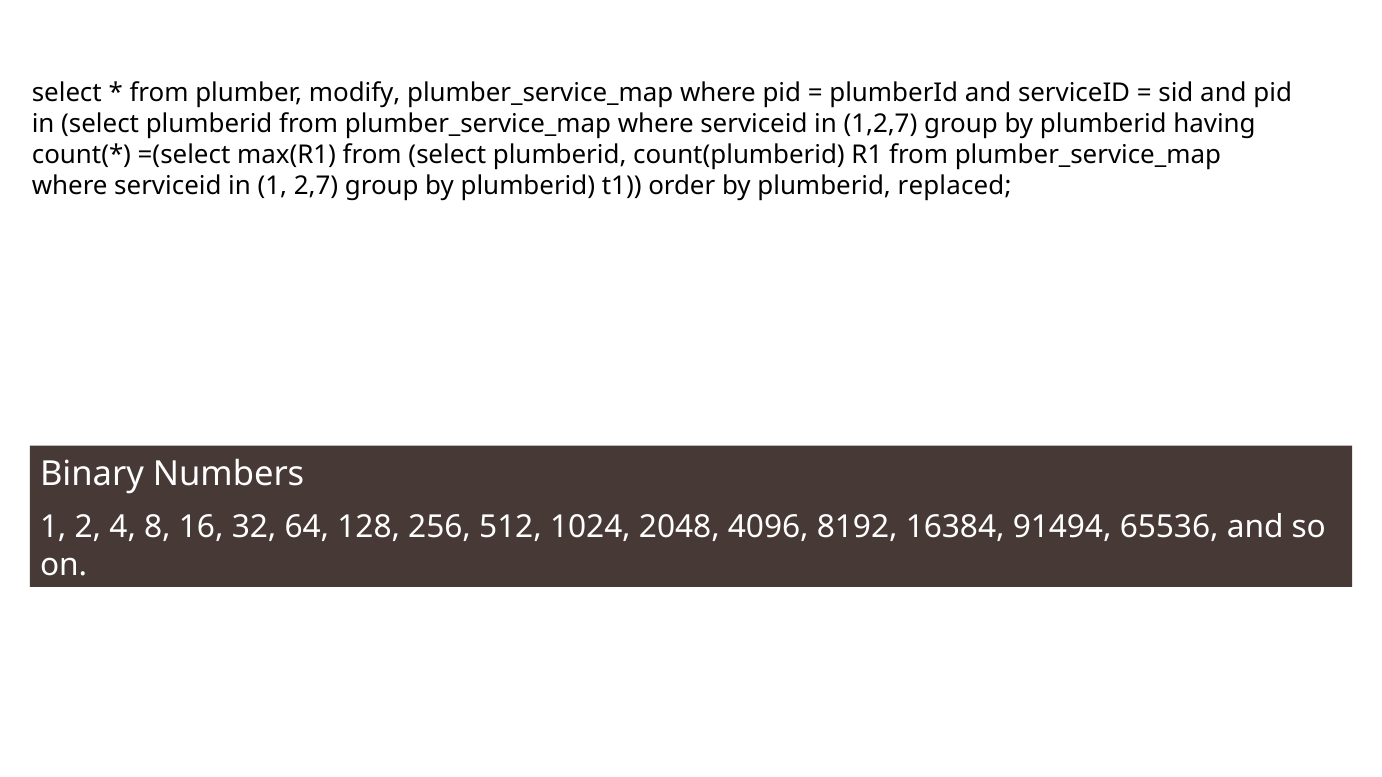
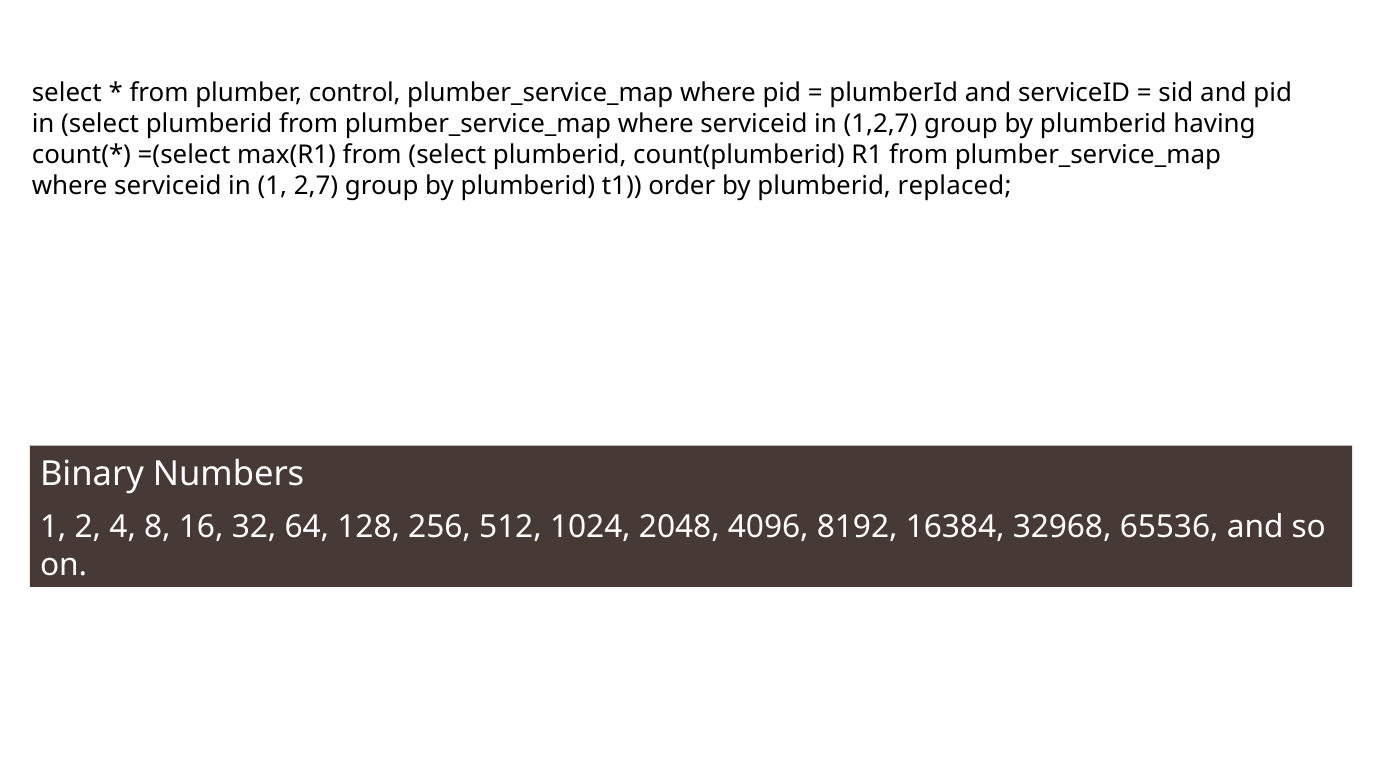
modify: modify -> control
91494: 91494 -> 32968
